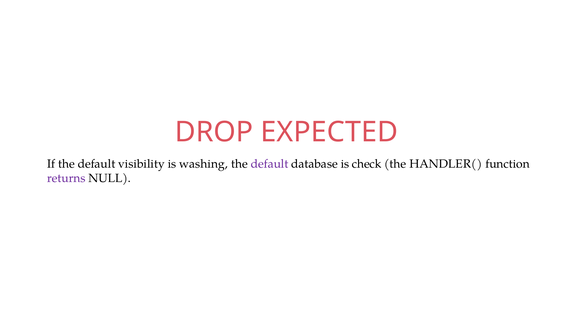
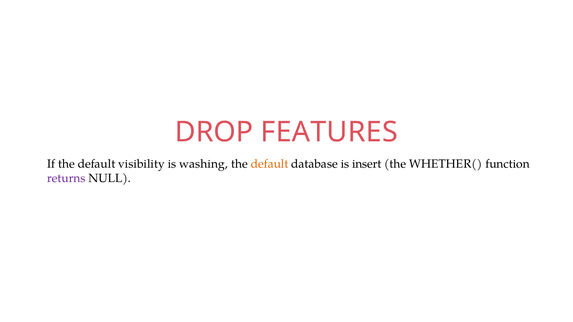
EXPECTED: EXPECTED -> FEATURES
default at (270, 164) colour: purple -> orange
check: check -> insert
HANDLER(: HANDLER( -> WHETHER(
